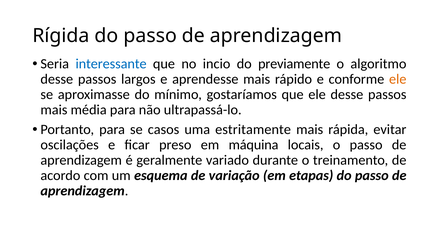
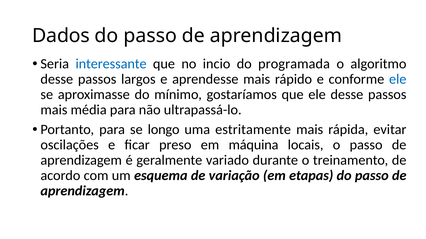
Rígida: Rígida -> Dados
previamente: previamente -> programada
ele at (398, 79) colour: orange -> blue
casos: casos -> longo
